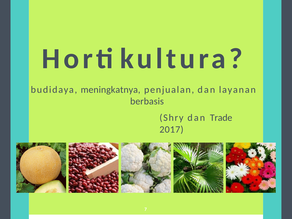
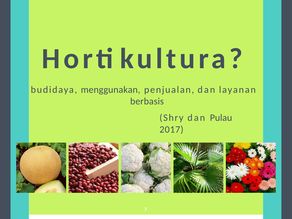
meningkatnya: meningkatnya -> menggunakan
Trade: Trade -> Pulau
